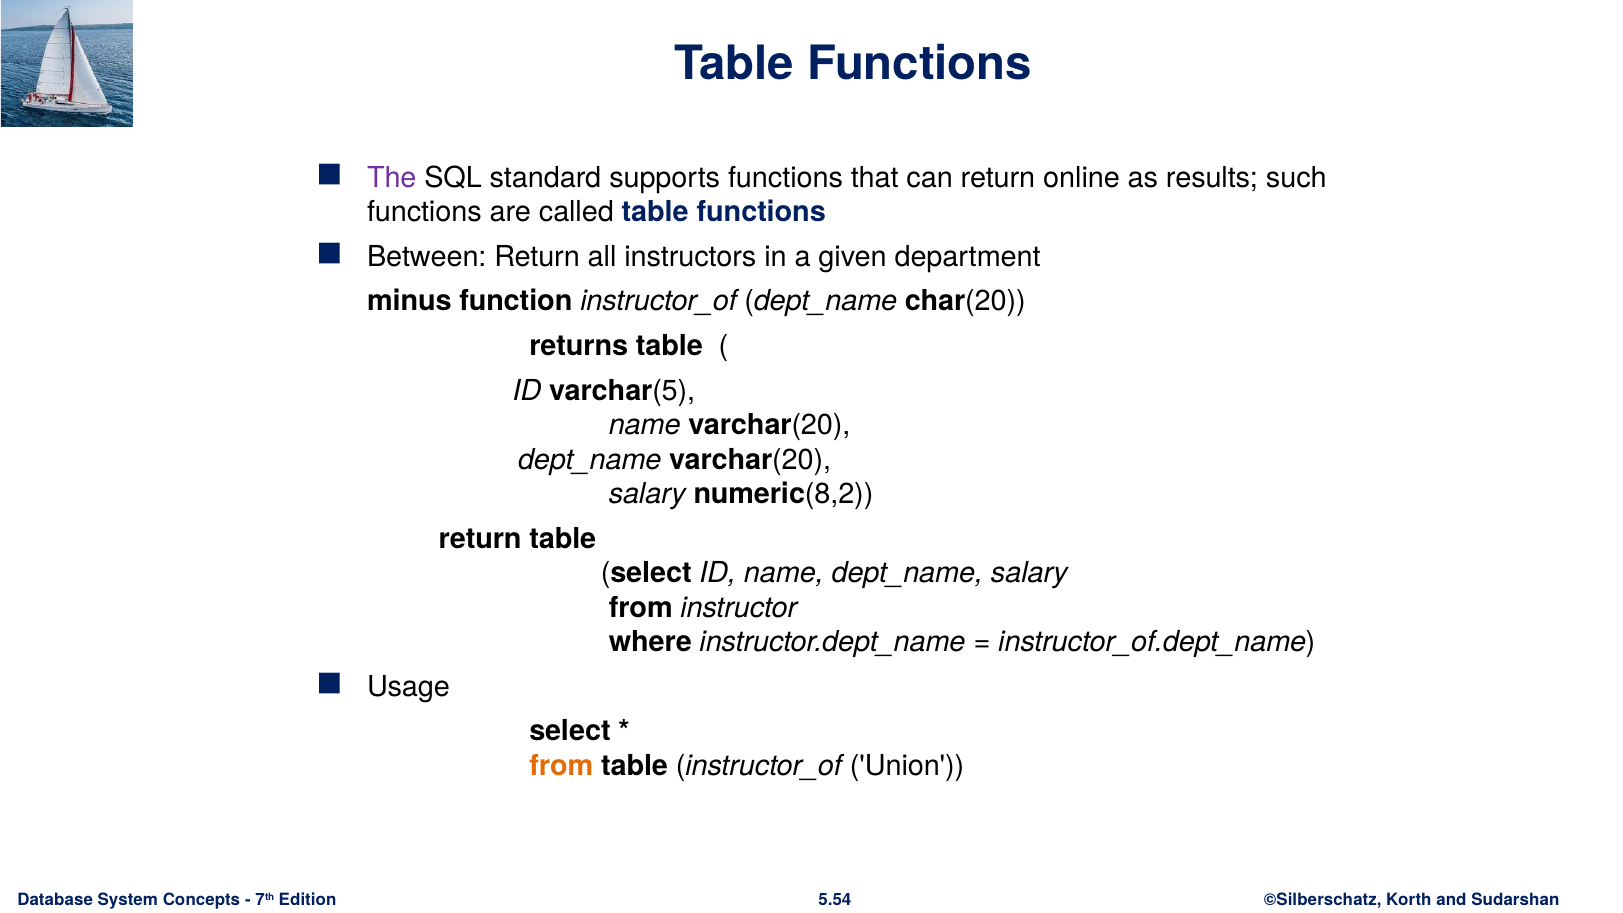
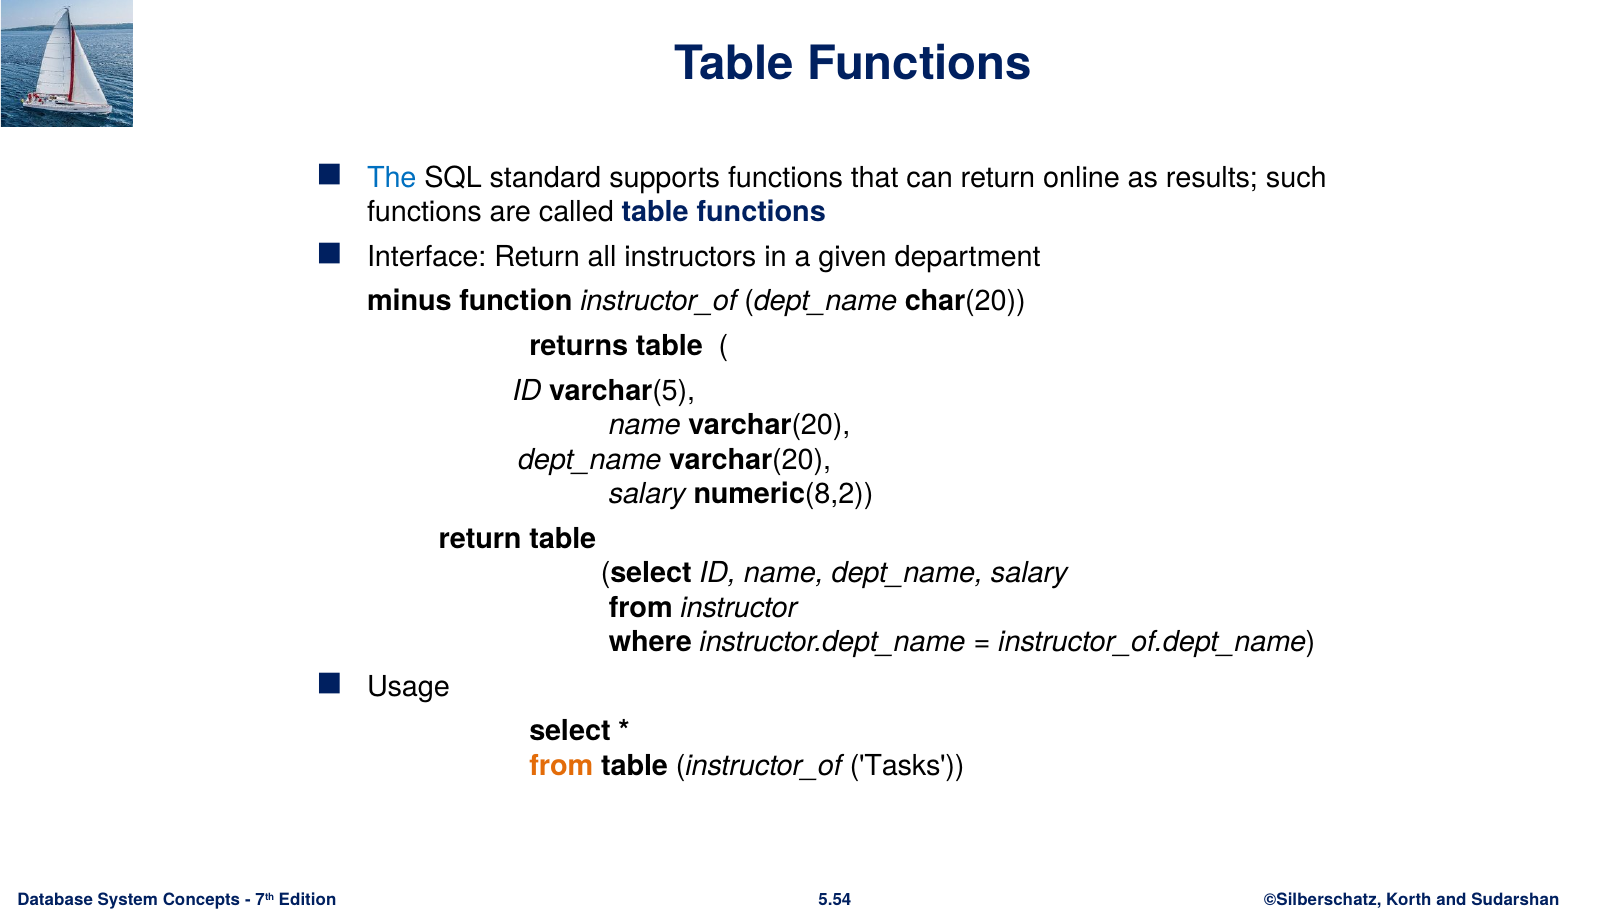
The colour: purple -> blue
Between: Between -> Interface
Union: Union -> Tasks
